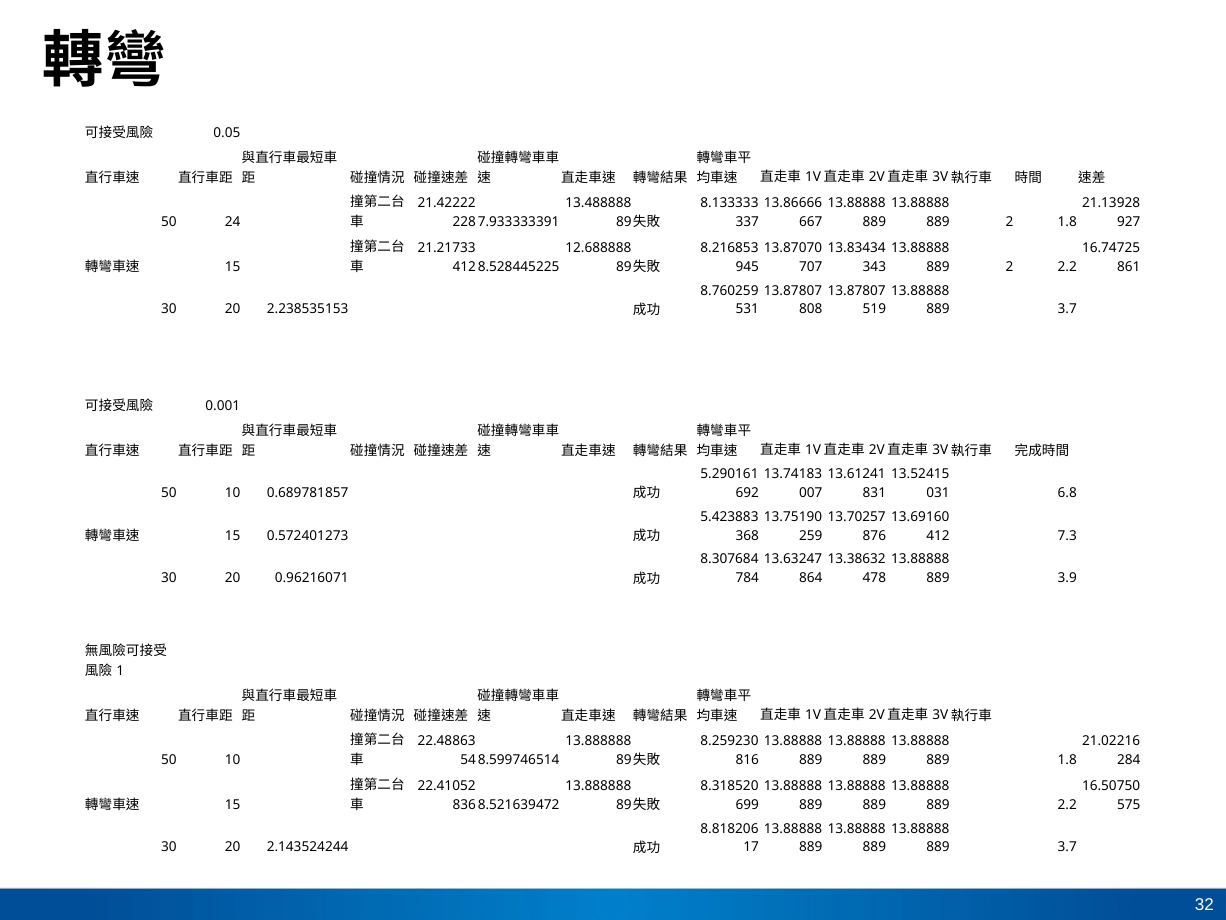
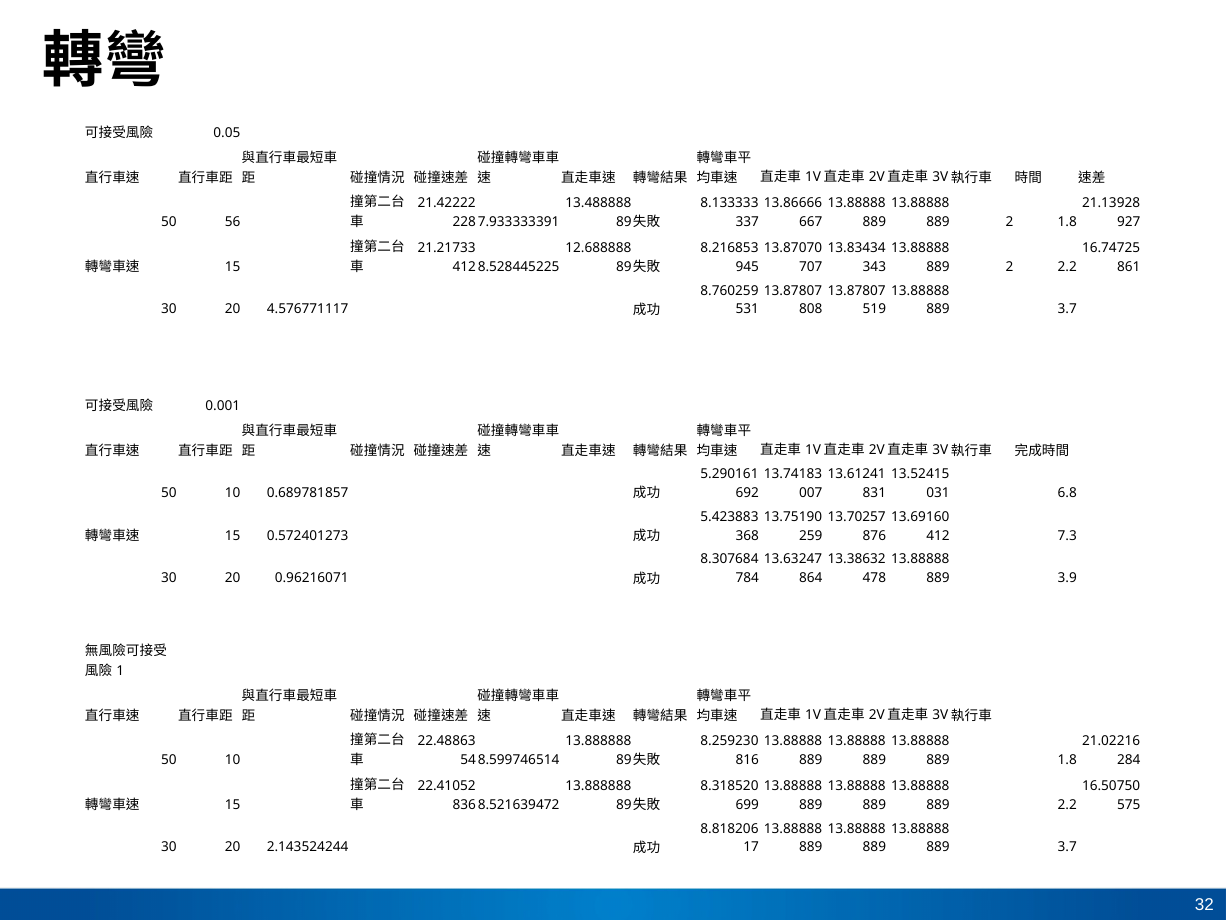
24: 24 -> 56
2.238535153: 2.238535153 -> 4.576771117
